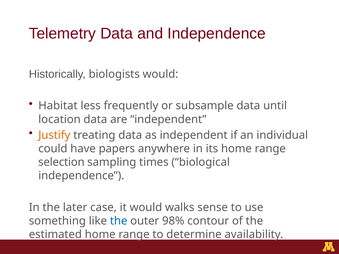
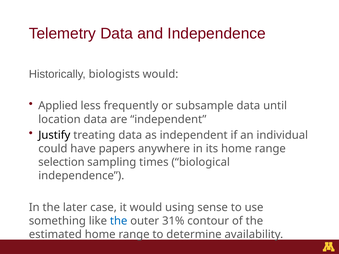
Habitat: Habitat -> Applied
Justify colour: orange -> black
walks: walks -> using
98%: 98% -> 31%
